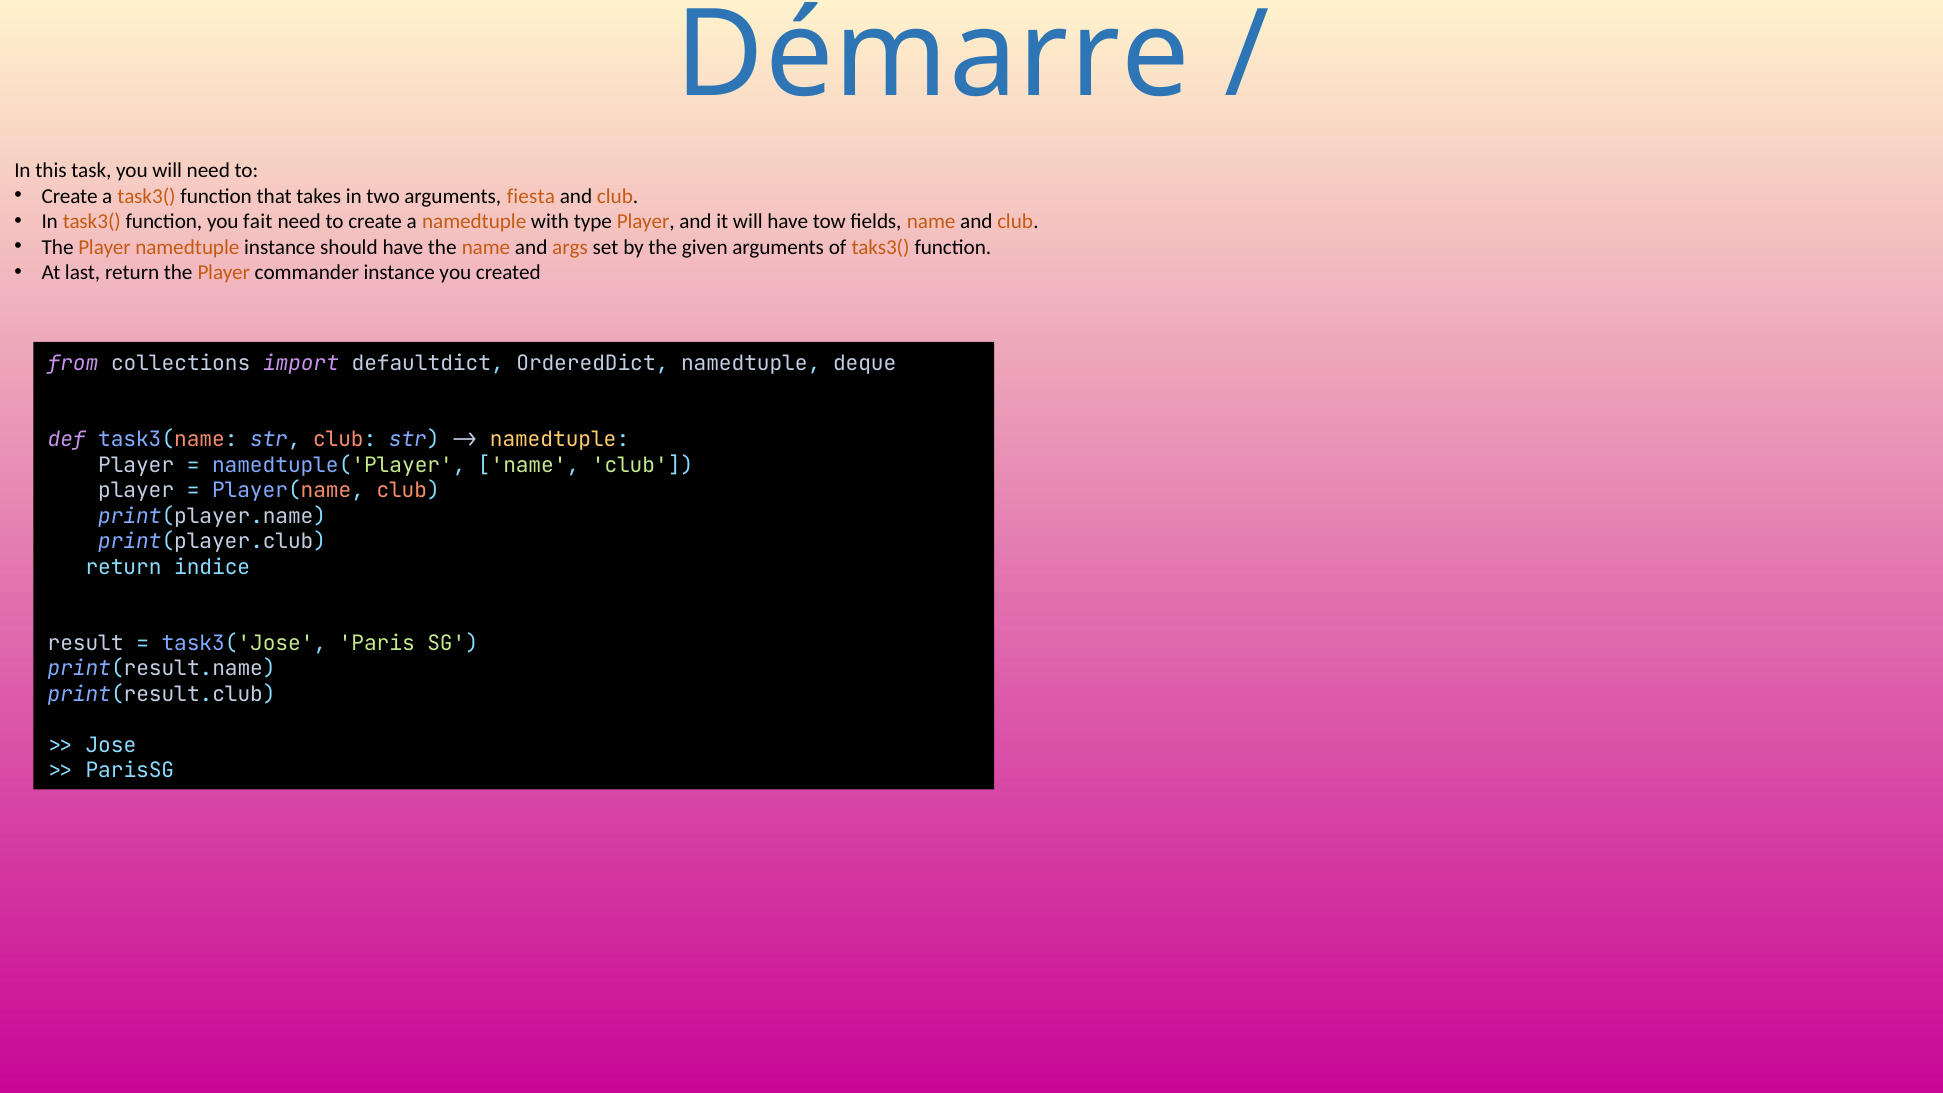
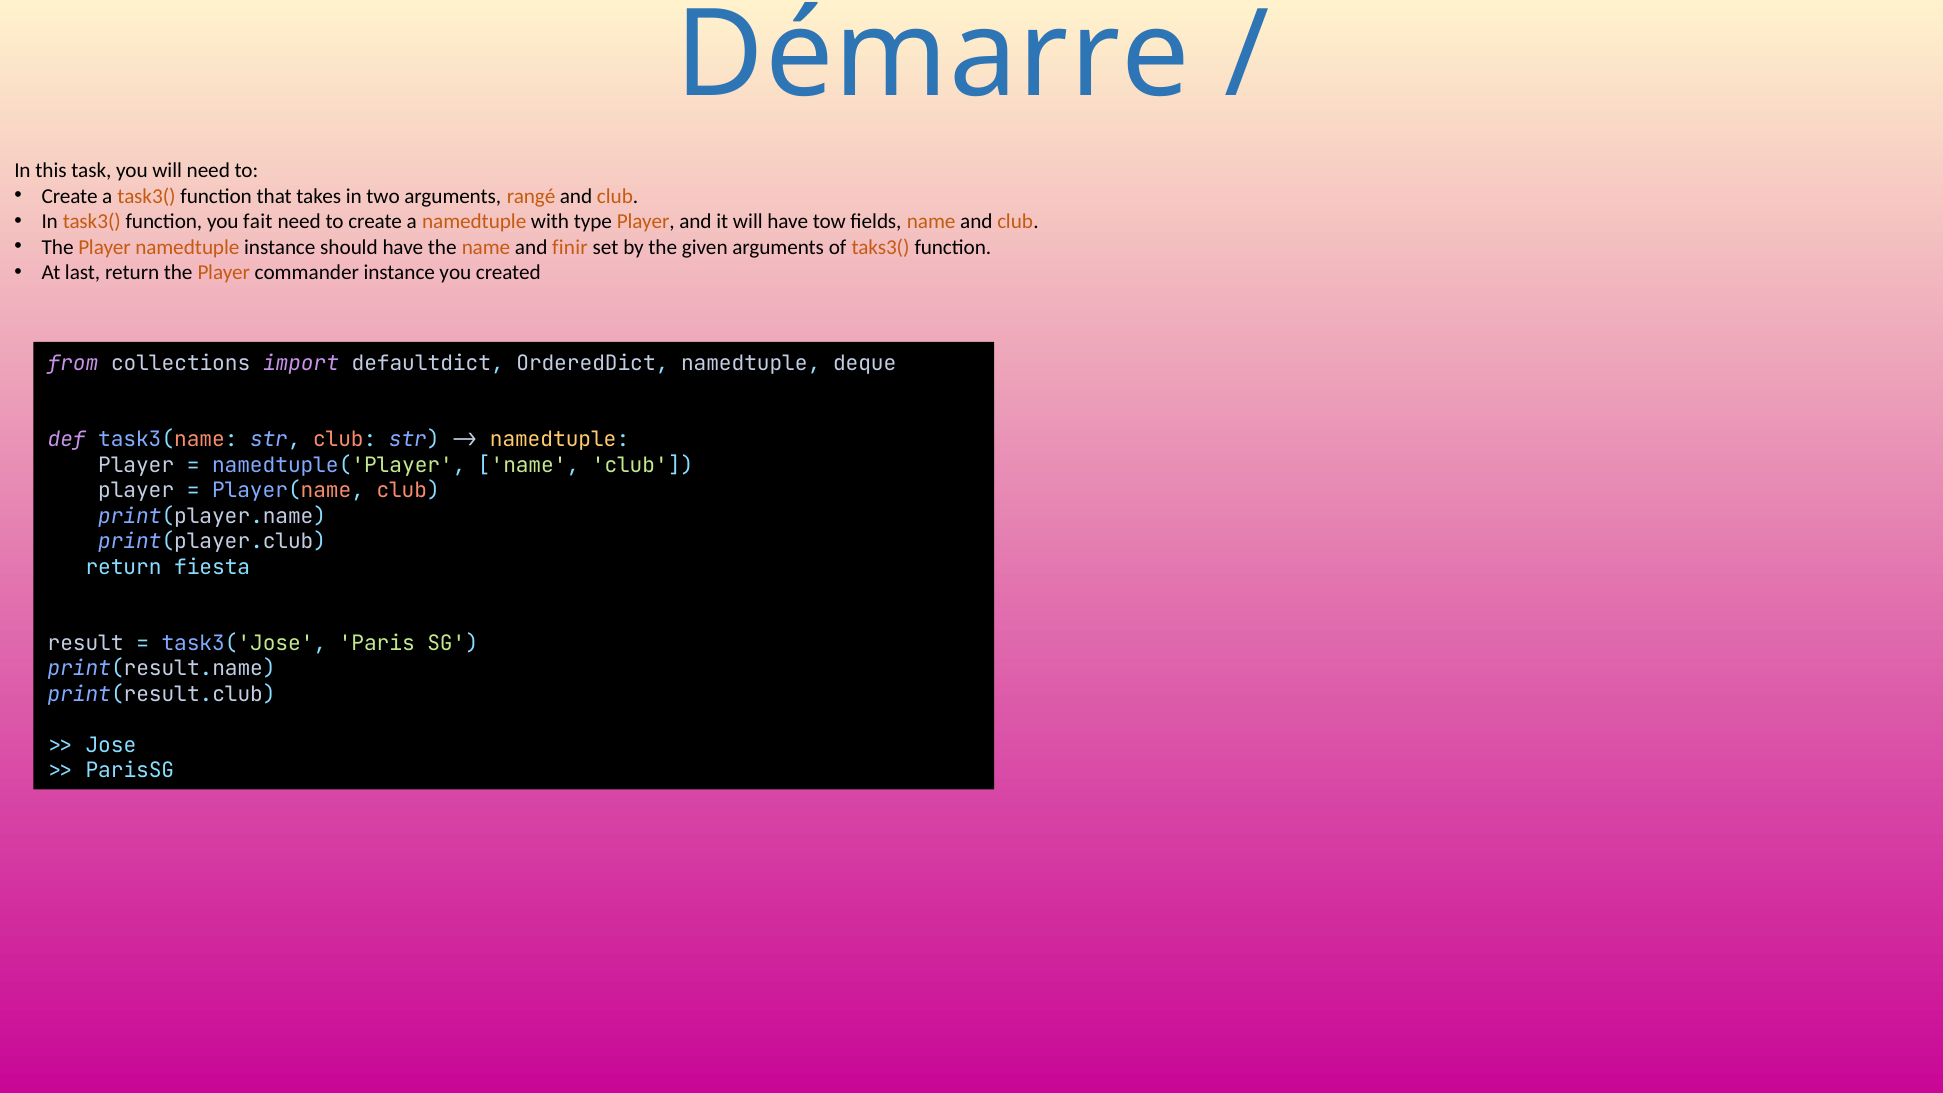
fiesta: fiesta -> rangé
args: args -> finir
indice: indice -> fiesta
